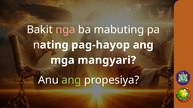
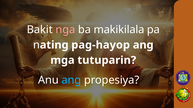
mabuting: mabuting -> makikilala
mangyari: mangyari -> tutuparin
ang at (71, 81) colour: light green -> light blue
